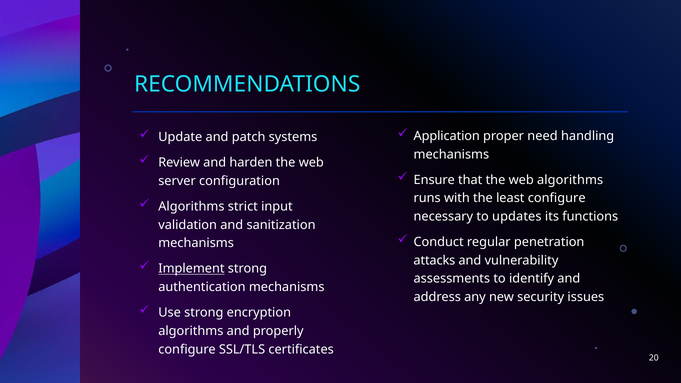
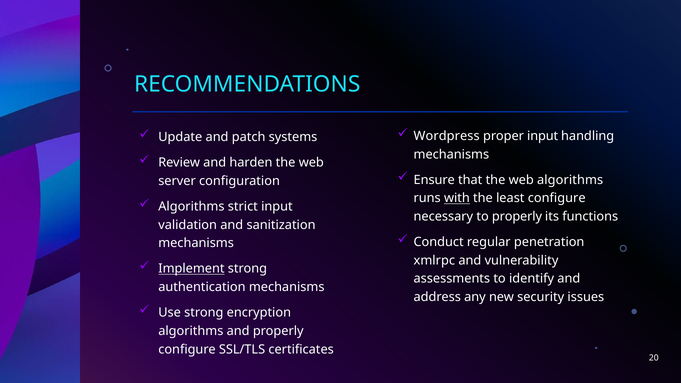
Application: Application -> Wordpress
proper need: need -> input
with underline: none -> present
to updates: updates -> properly
attacks: attacks -> xmlrpc
